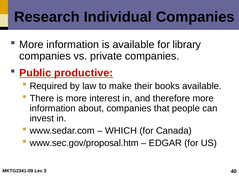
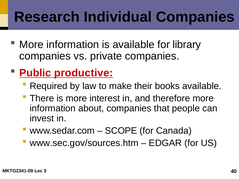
WHICH: WHICH -> SCOPE
www.sec.gov/proposal.htm: www.sec.gov/proposal.htm -> www.sec.gov/sources.htm
